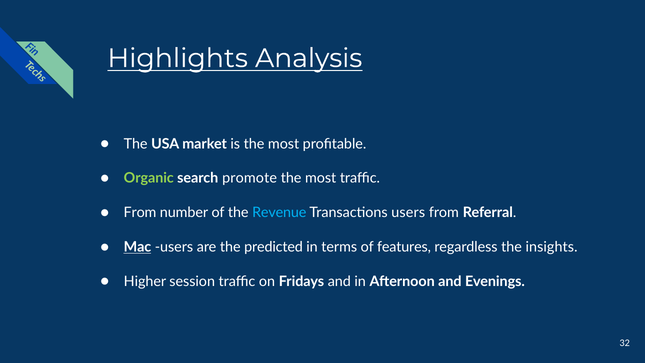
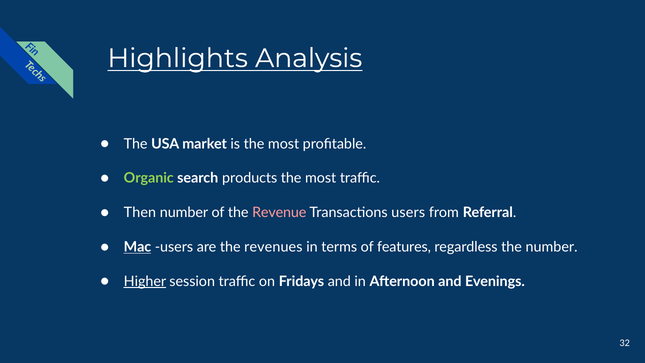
promote: promote -> products
From at (140, 213): From -> Then
Revenue colour: light blue -> pink
predicted: predicted -> revenues
the insights: insights -> number
Higher underline: none -> present
